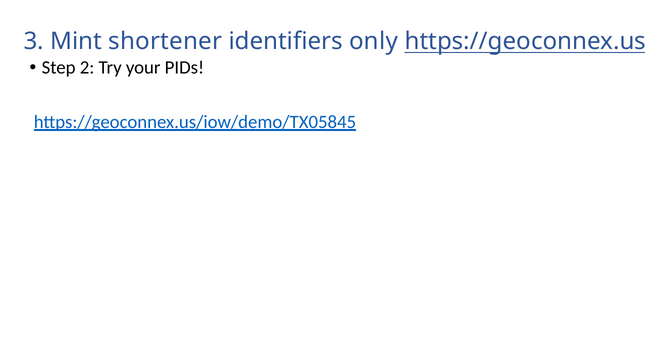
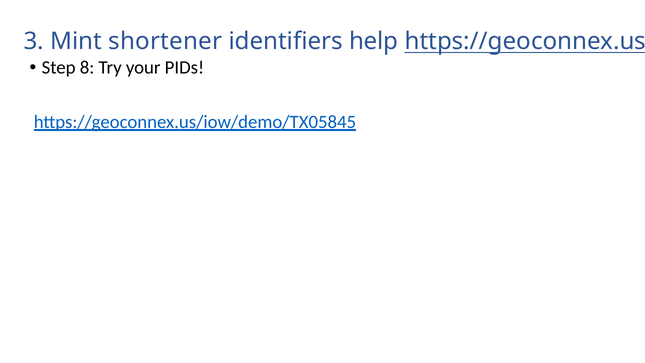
only: only -> help
2: 2 -> 8
